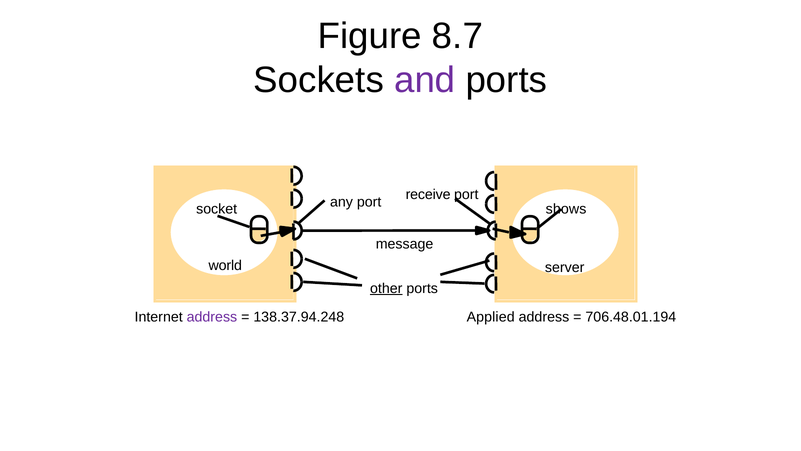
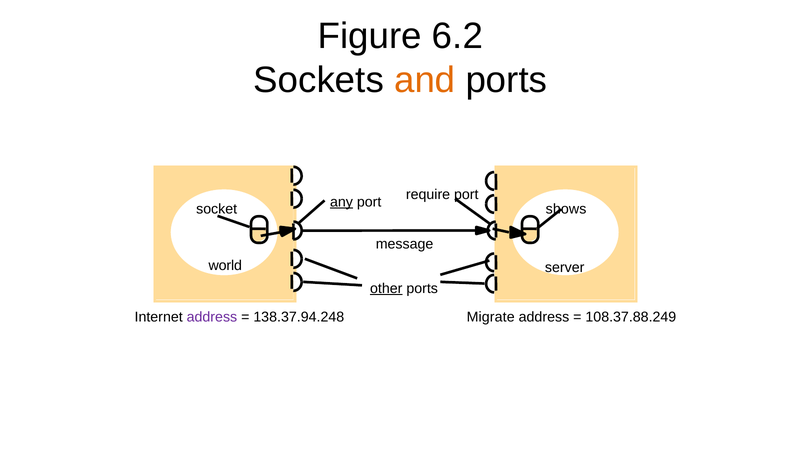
8.7: 8.7 -> 6.2
and colour: purple -> orange
receive: receive -> require
any underline: none -> present
Applied: Applied -> Migrate
706.48.01.194: 706.48.01.194 -> 108.37.88.249
